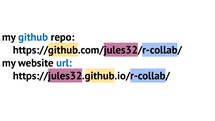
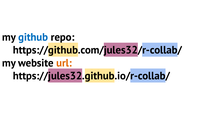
url colour: blue -> orange
